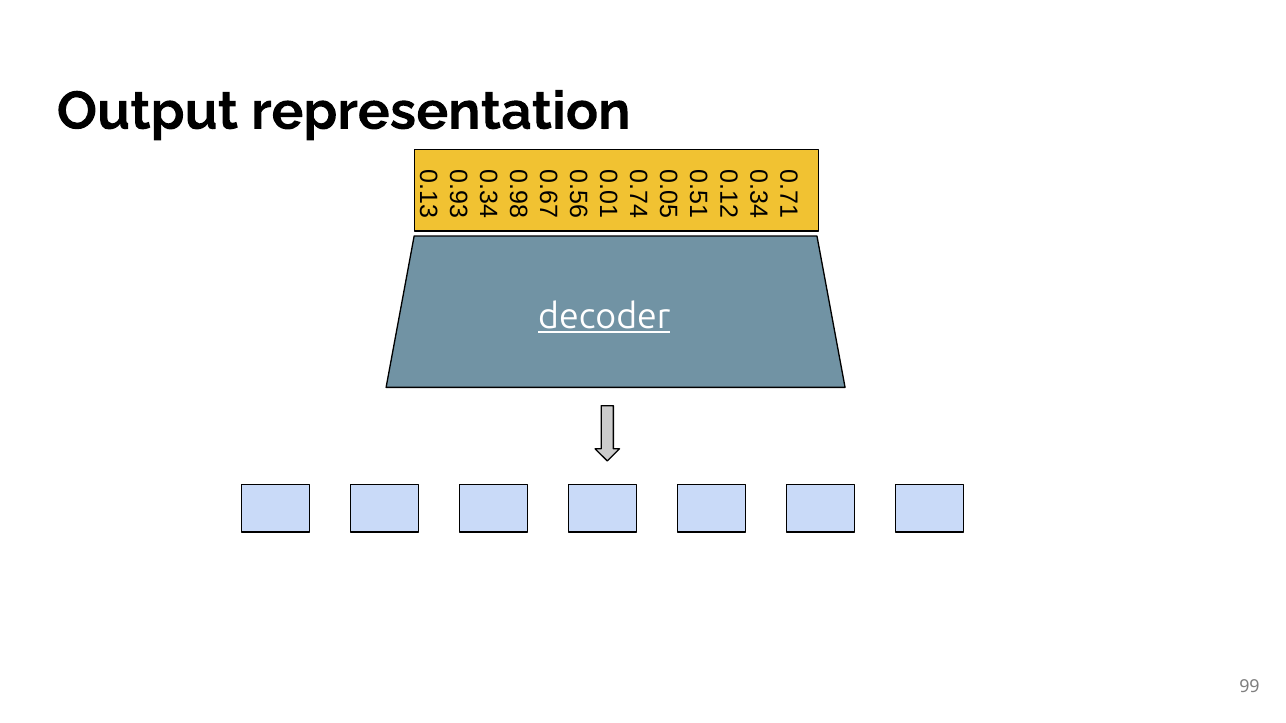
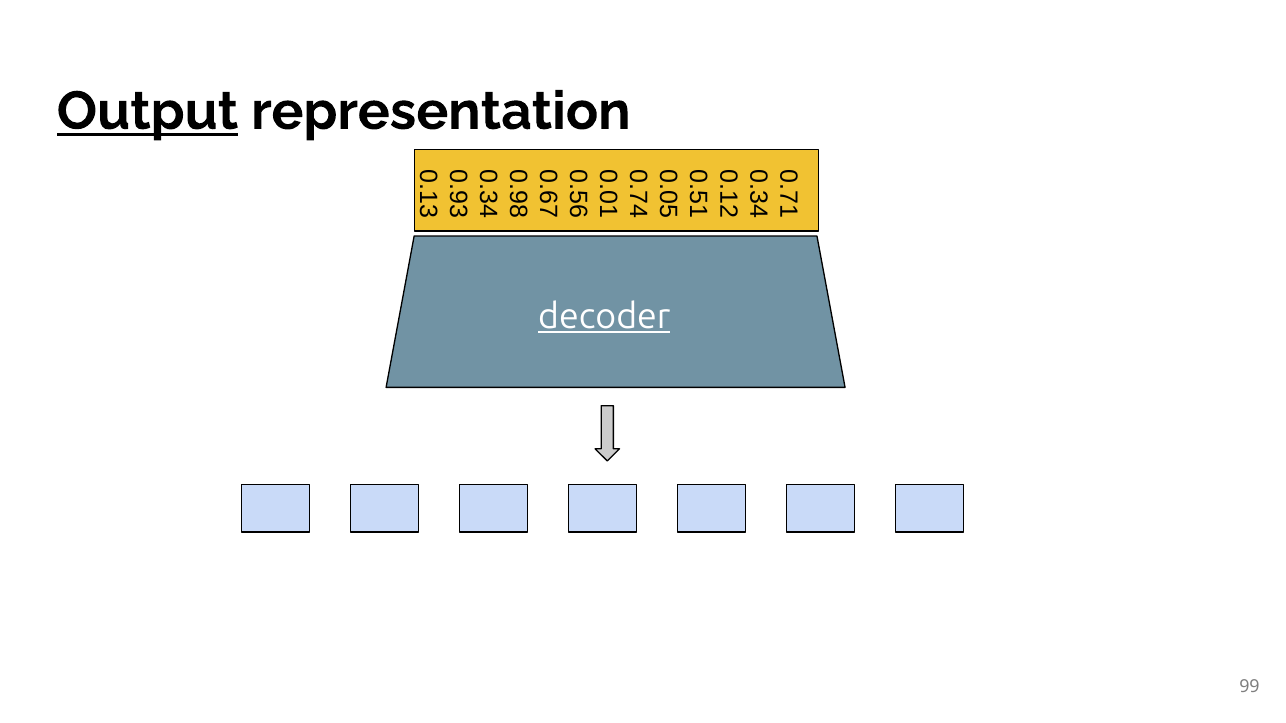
Output underline: none -> present
